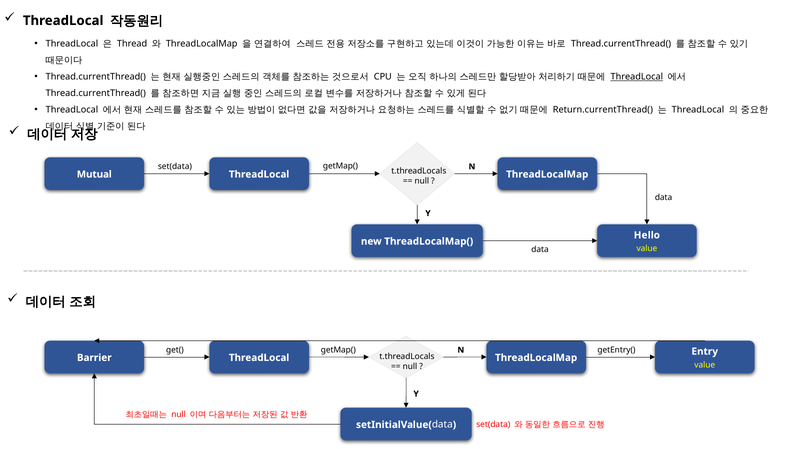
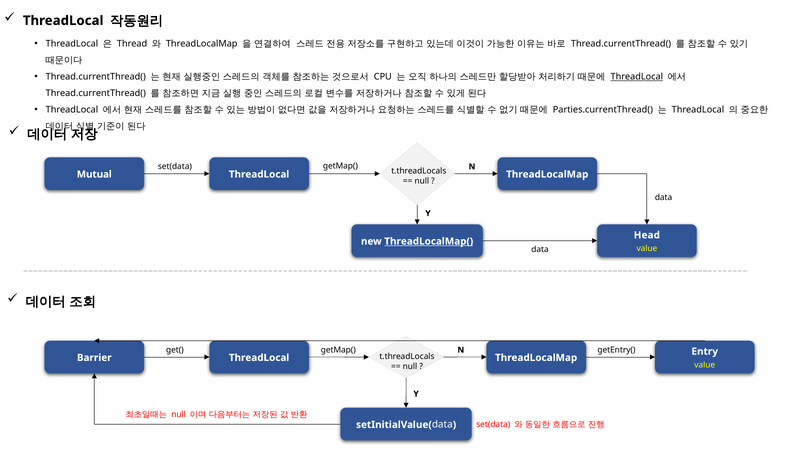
Return.currentThread(: Return.currentThread( -> Parties.currentThread(
Hello: Hello -> Head
ThreadLocalMap( underline: none -> present
